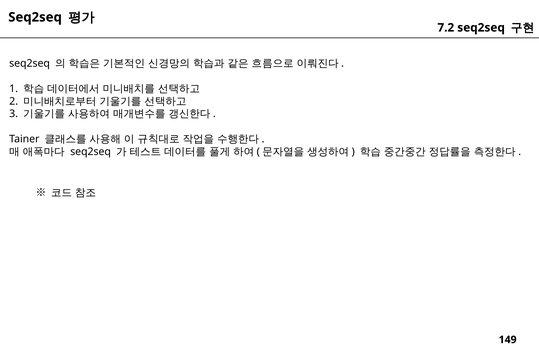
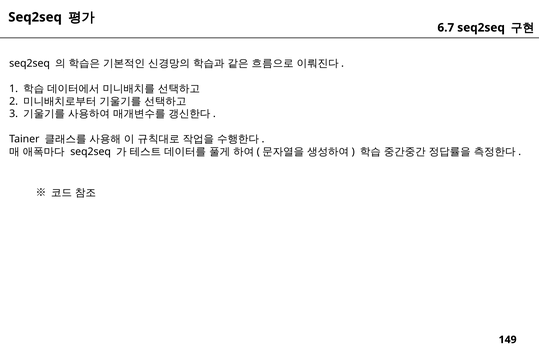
7.2: 7.2 -> 6.7
